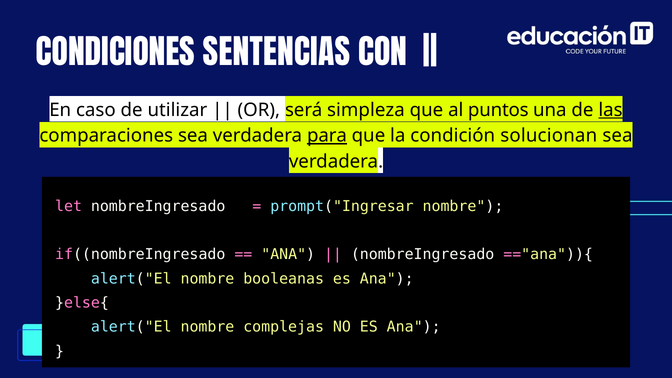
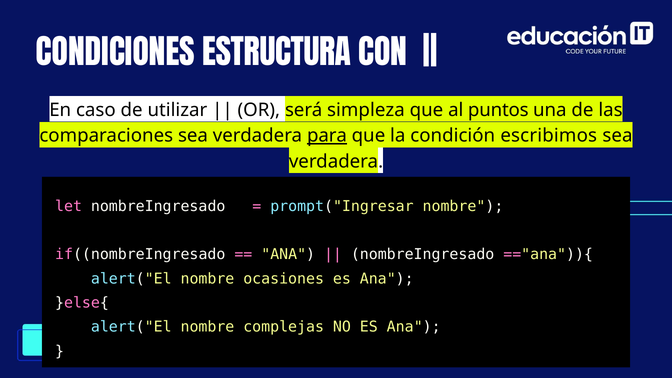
SENTENCIAS: SENTENCIAS -> ESTRUCTURA
las underline: present -> none
solucionan: solucionan -> escribimos
booleanas: booleanas -> ocasiones
